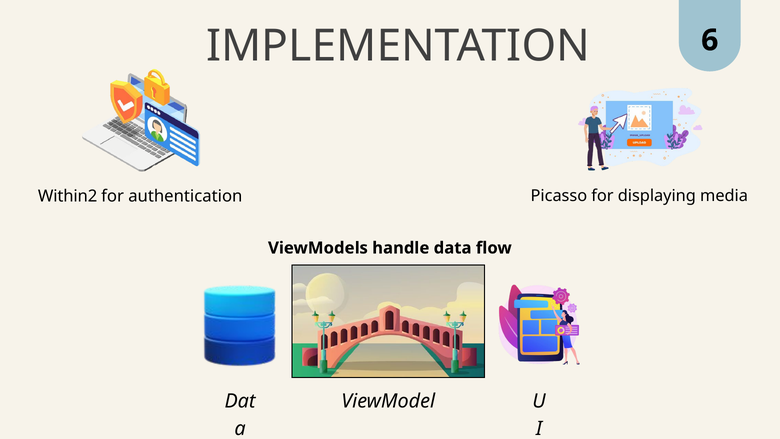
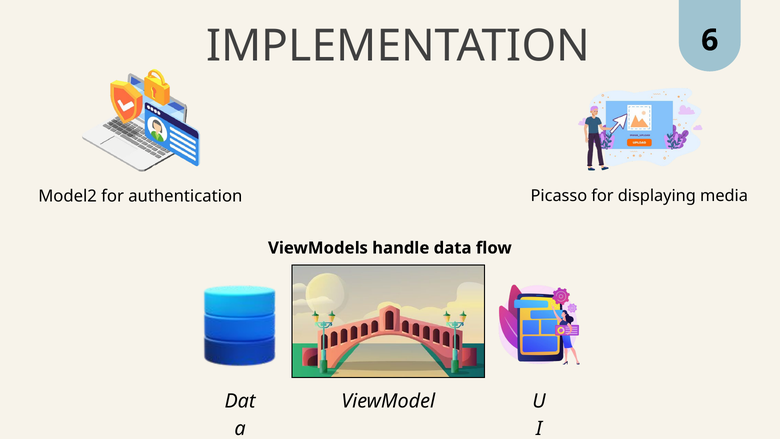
Within2: Within2 -> Model2
